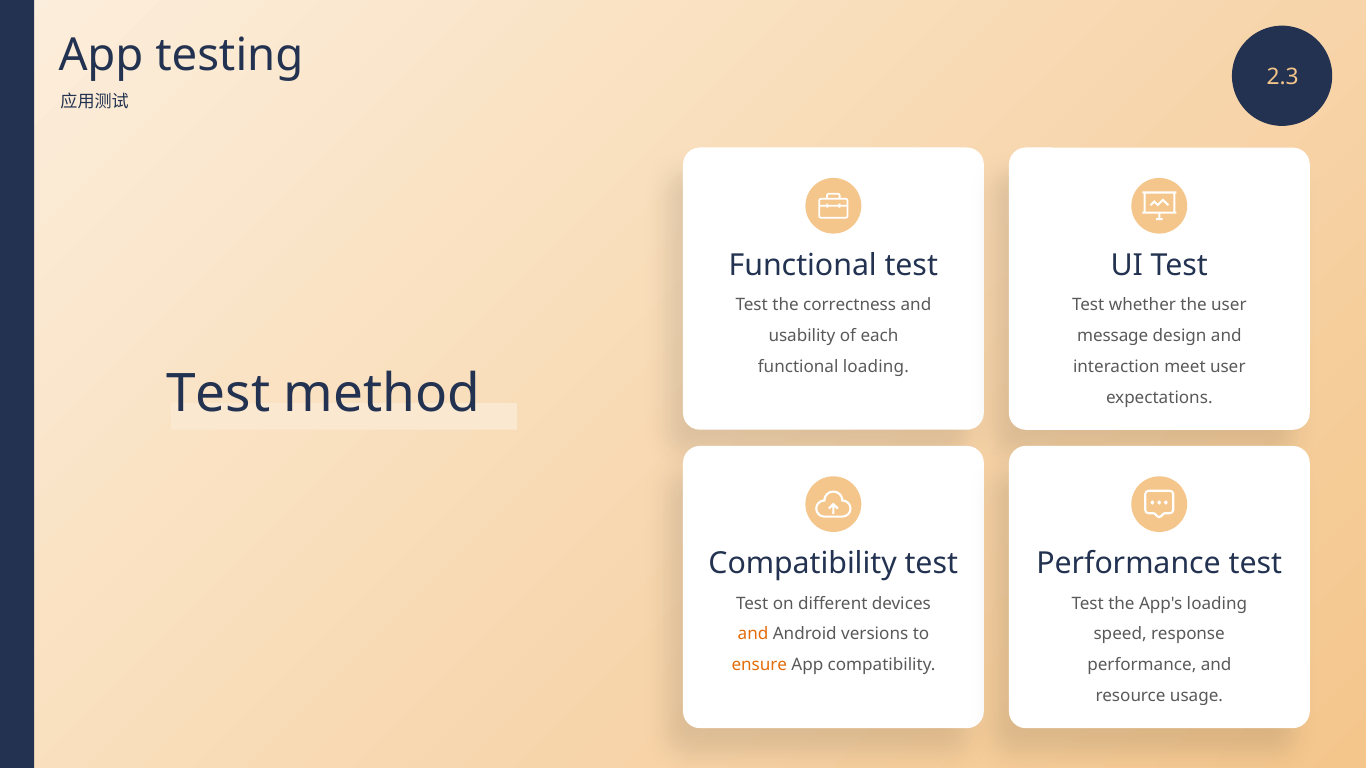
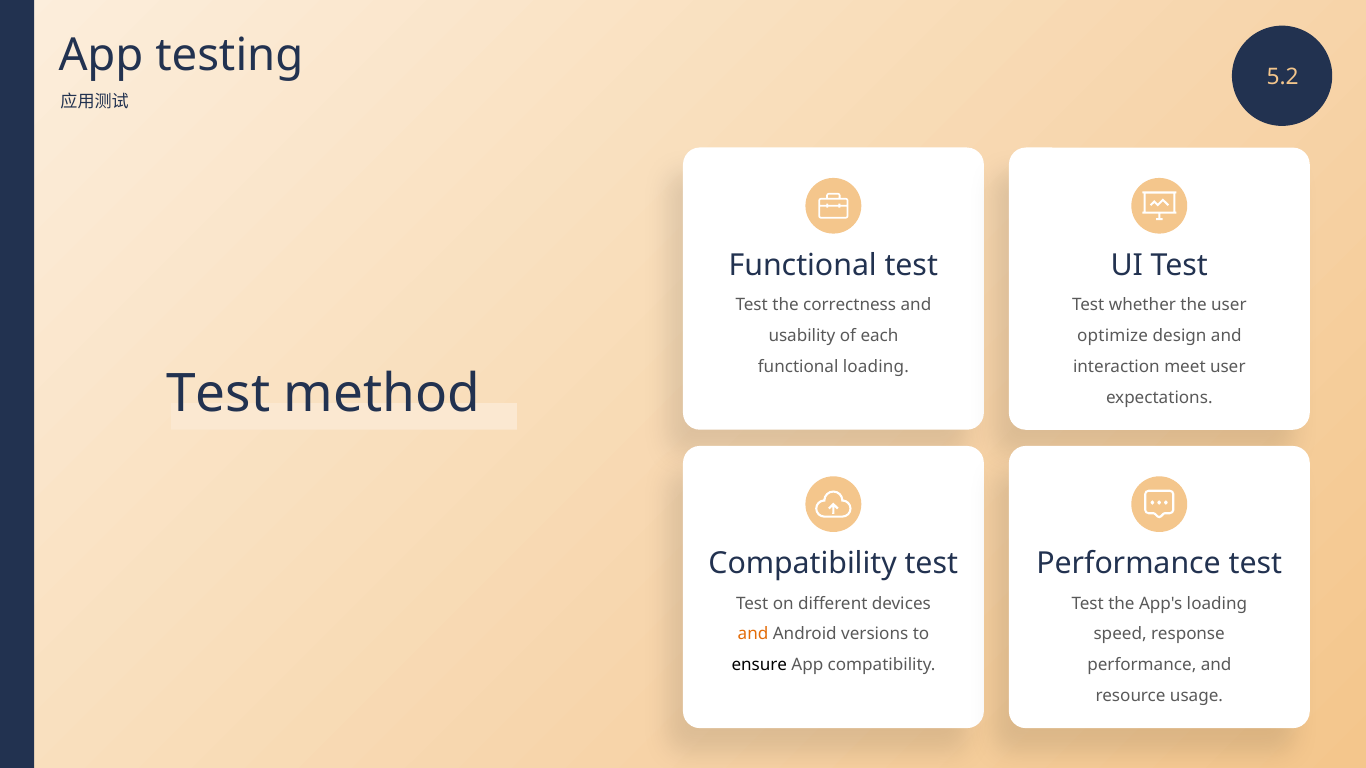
2.3: 2.3 -> 5.2
message: message -> optimize
ensure colour: orange -> black
